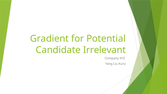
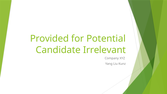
Gradient: Gradient -> Provided
